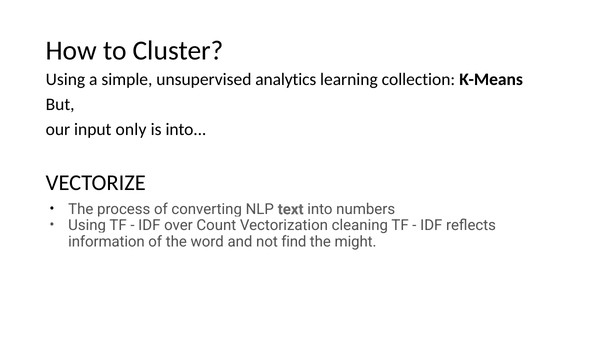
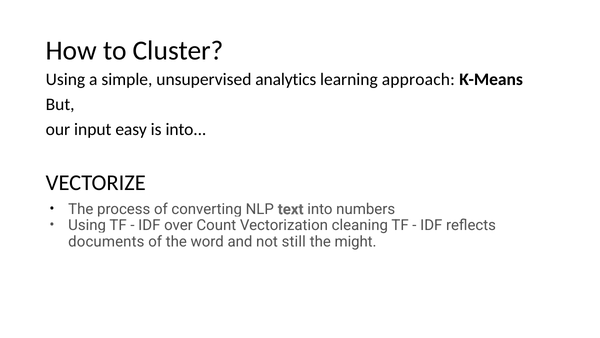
collection: collection -> approach
only: only -> easy
information: information -> documents
find: find -> still
